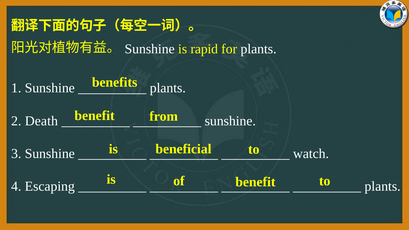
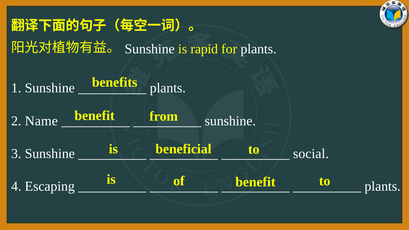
Death: Death -> Name
watch: watch -> social
